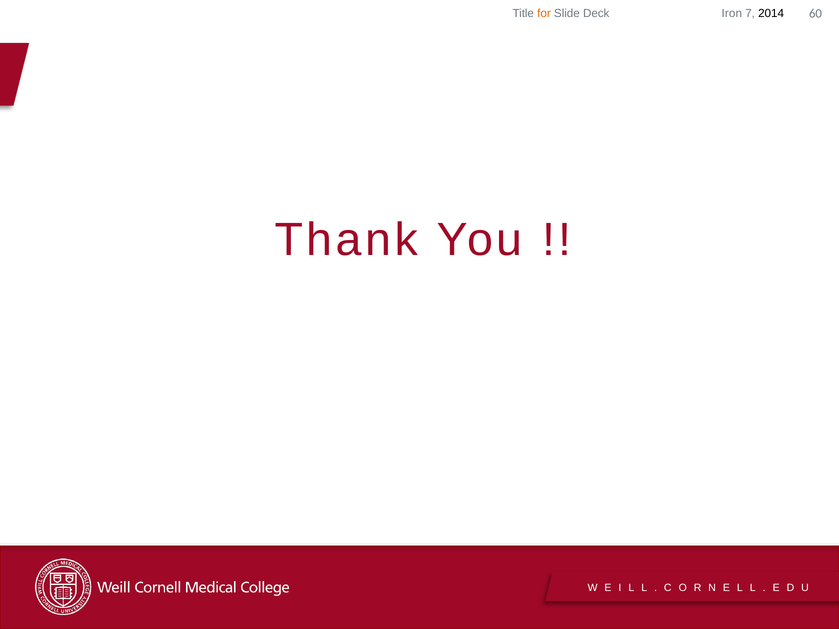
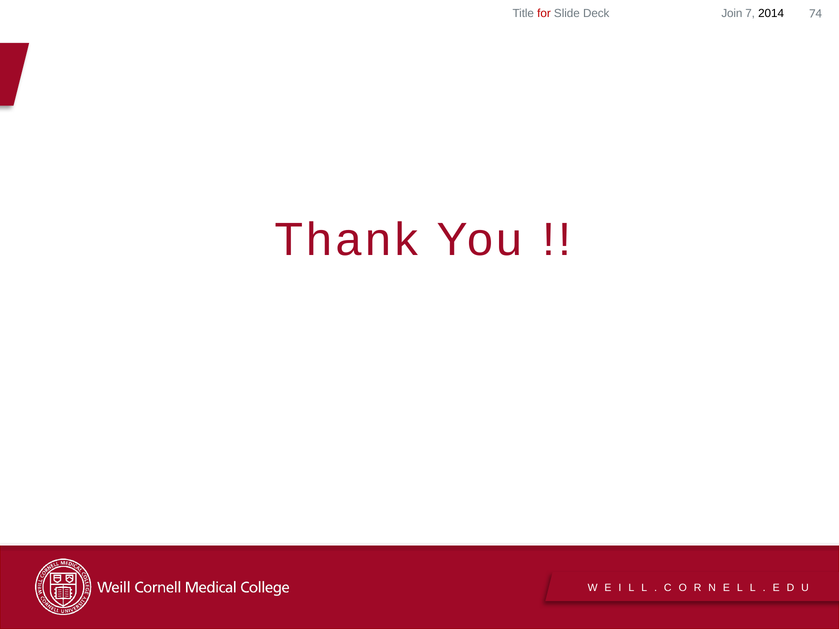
for colour: orange -> red
Iron: Iron -> Join
60: 60 -> 74
